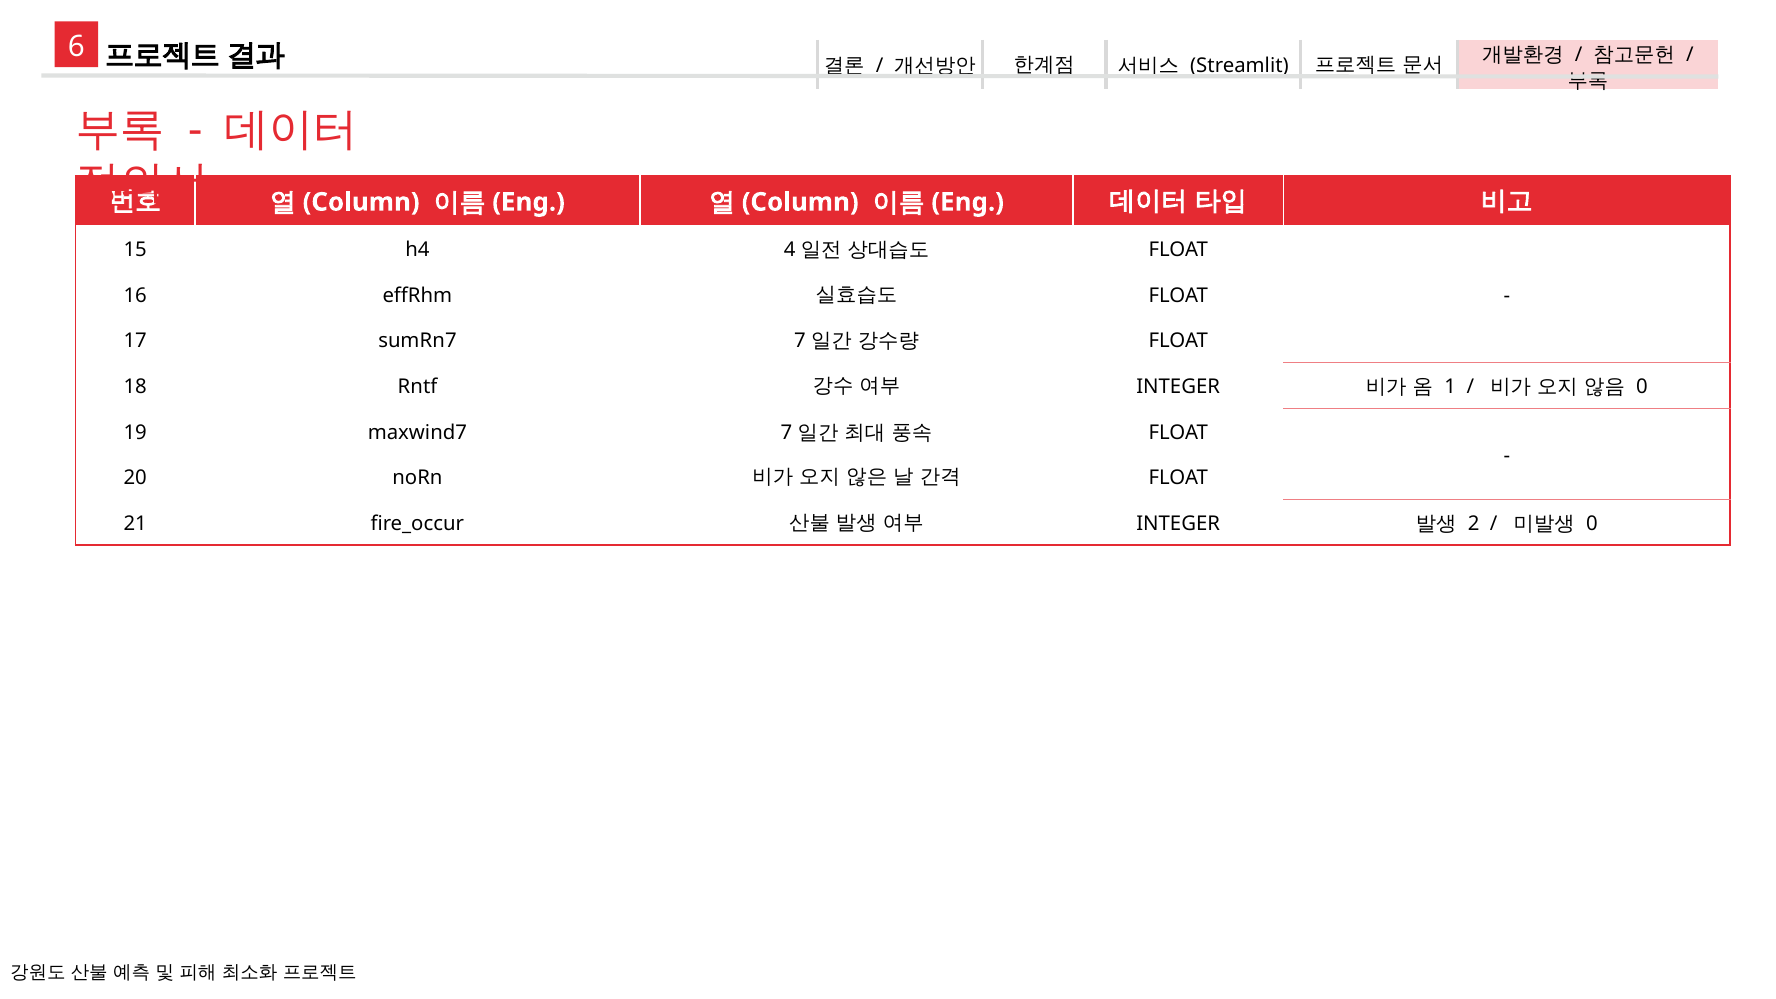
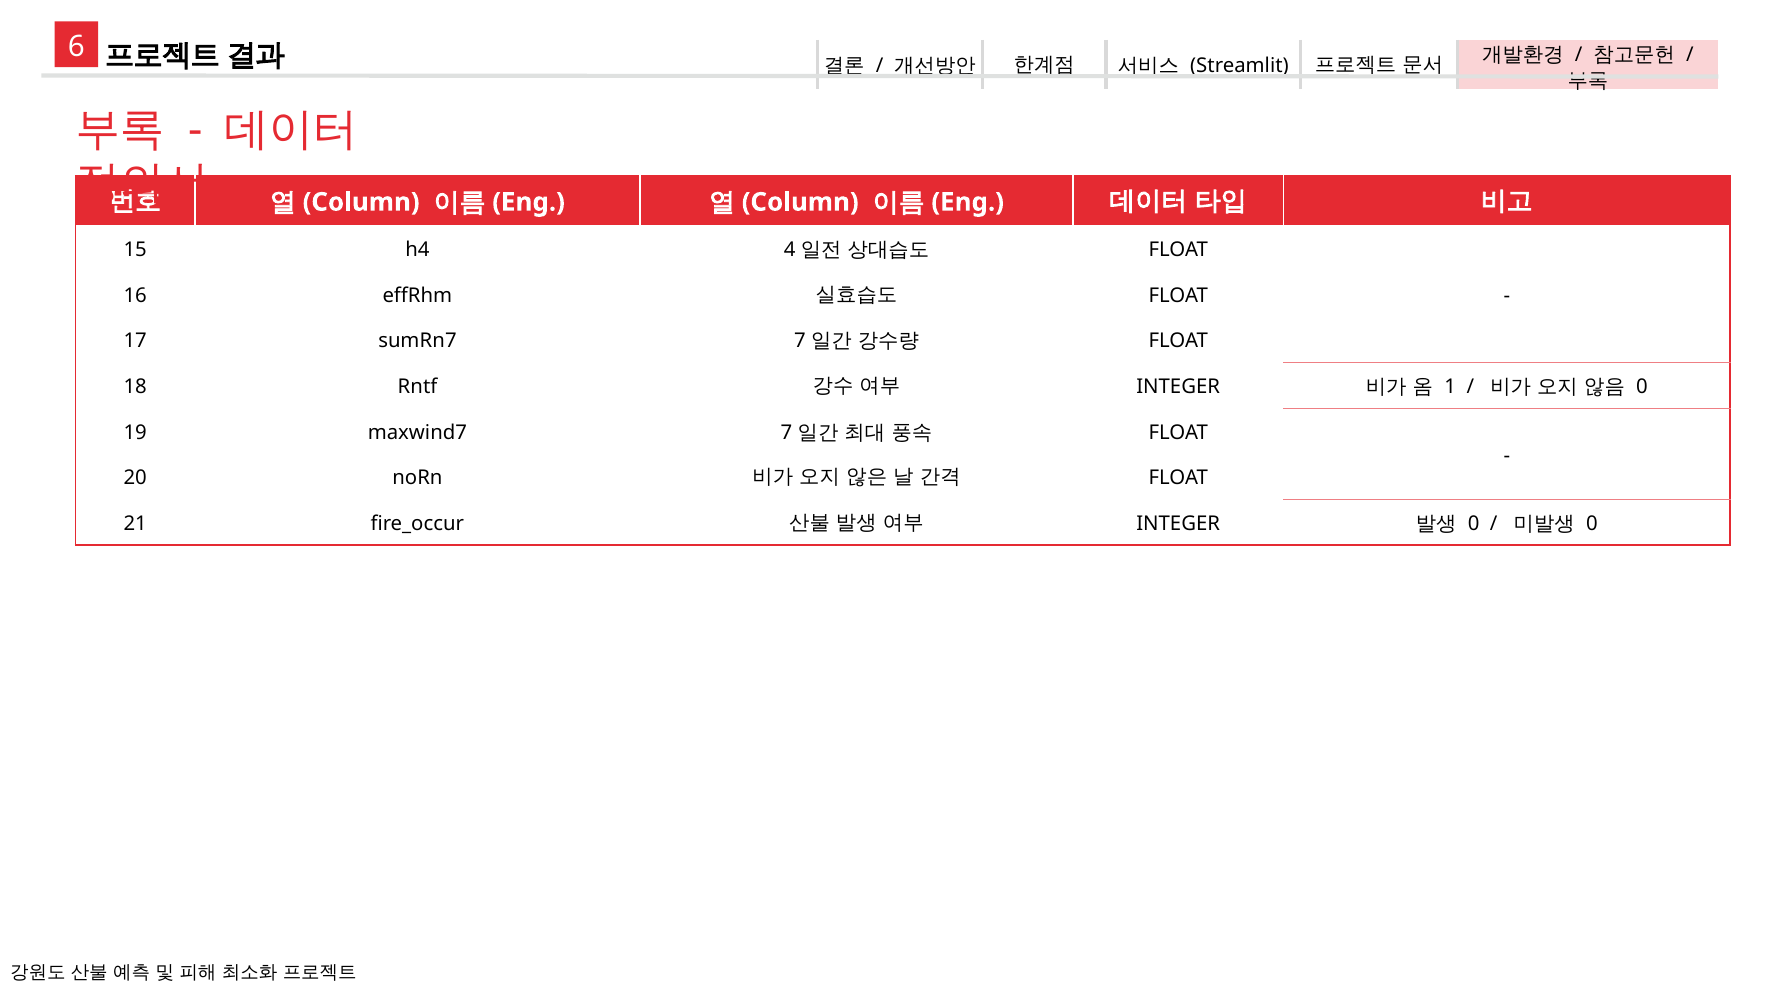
2 at (1474, 524): 2 -> 0
